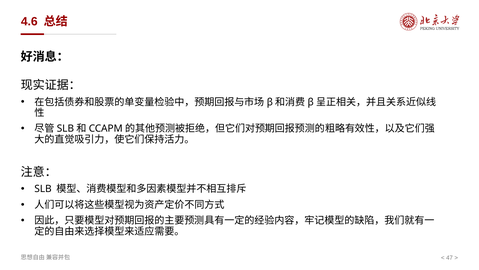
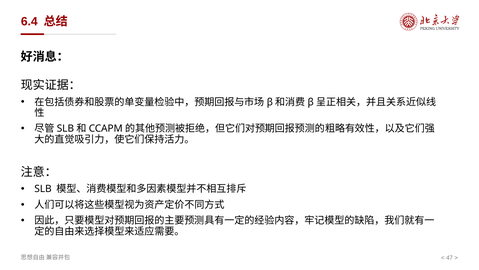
4.6: 4.6 -> 6.4
